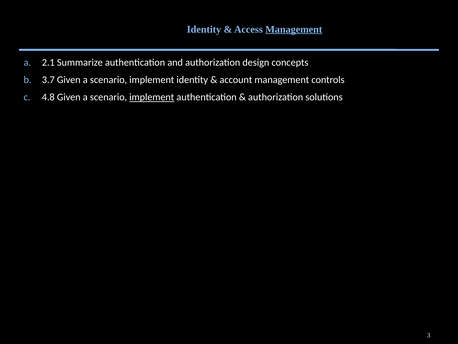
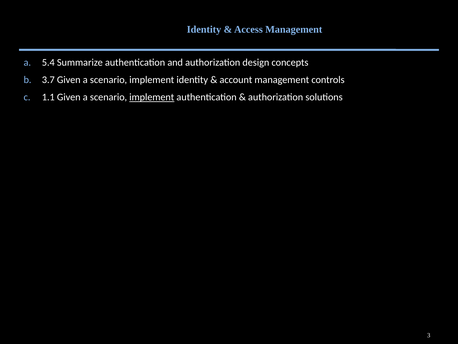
Management at (294, 29) underline: present -> none
2.1: 2.1 -> 5.4
4.8: 4.8 -> 1.1
